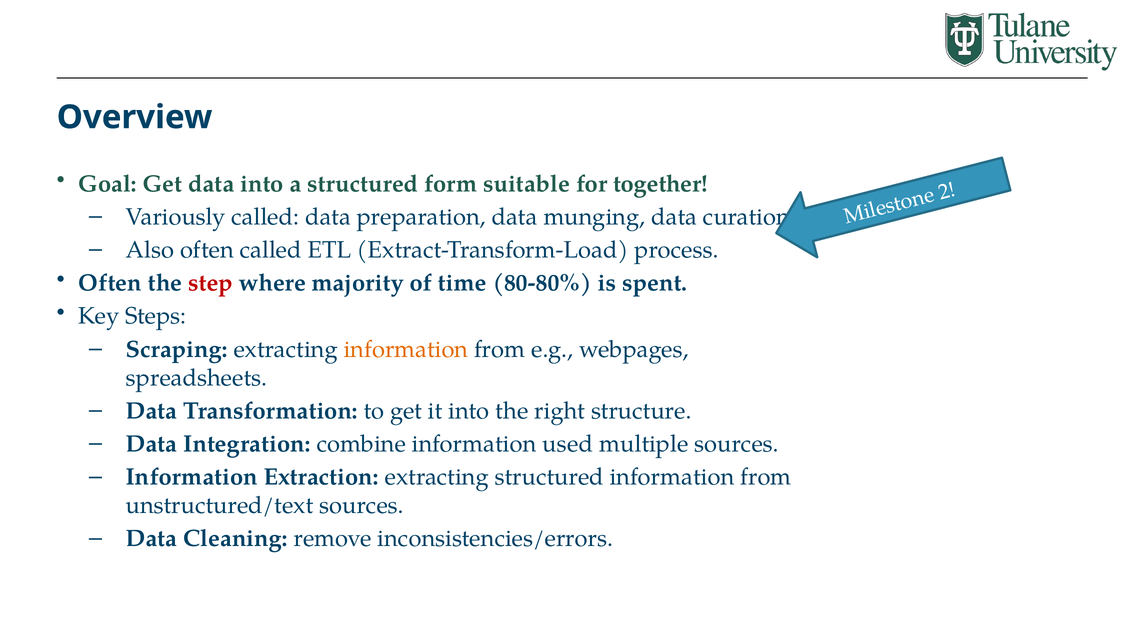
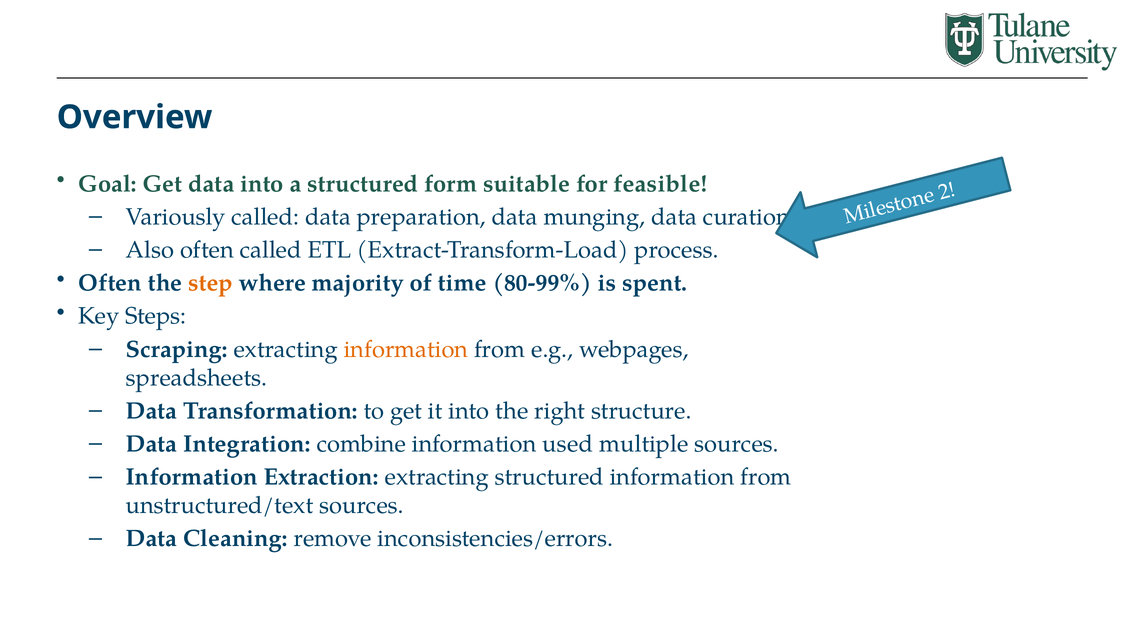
together: together -> feasible
step colour: red -> orange
80-80%: 80-80% -> 80-99%
